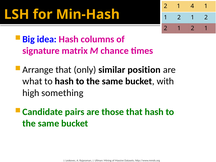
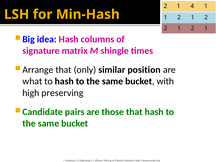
chance: chance -> shingle
something: something -> preserving
